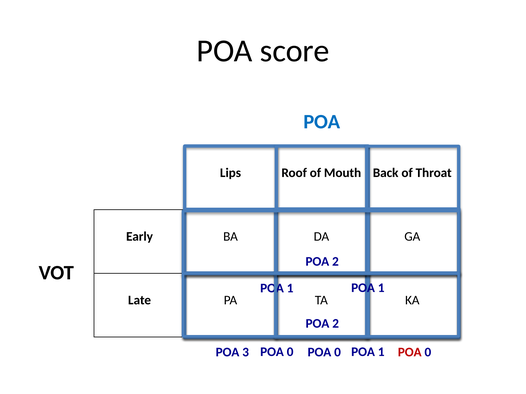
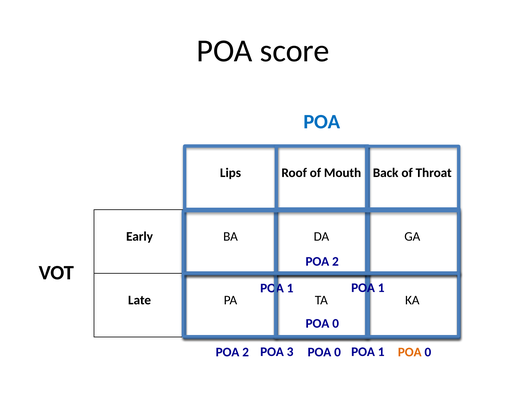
2 at (336, 324): 2 -> 0
0 at (290, 352): 0 -> 3
3 at (246, 353): 3 -> 2
POA at (410, 353) colour: red -> orange
